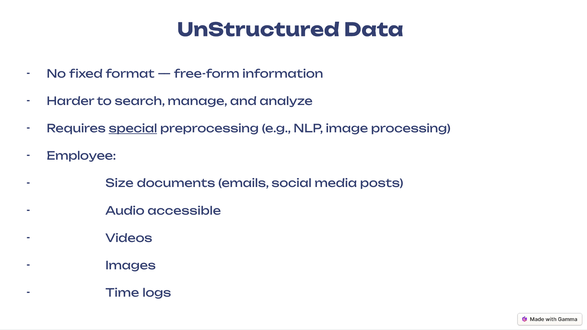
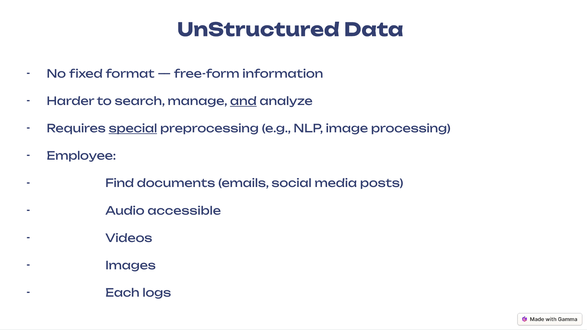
and underline: none -> present
Size: Size -> Find
Time: Time -> Each
